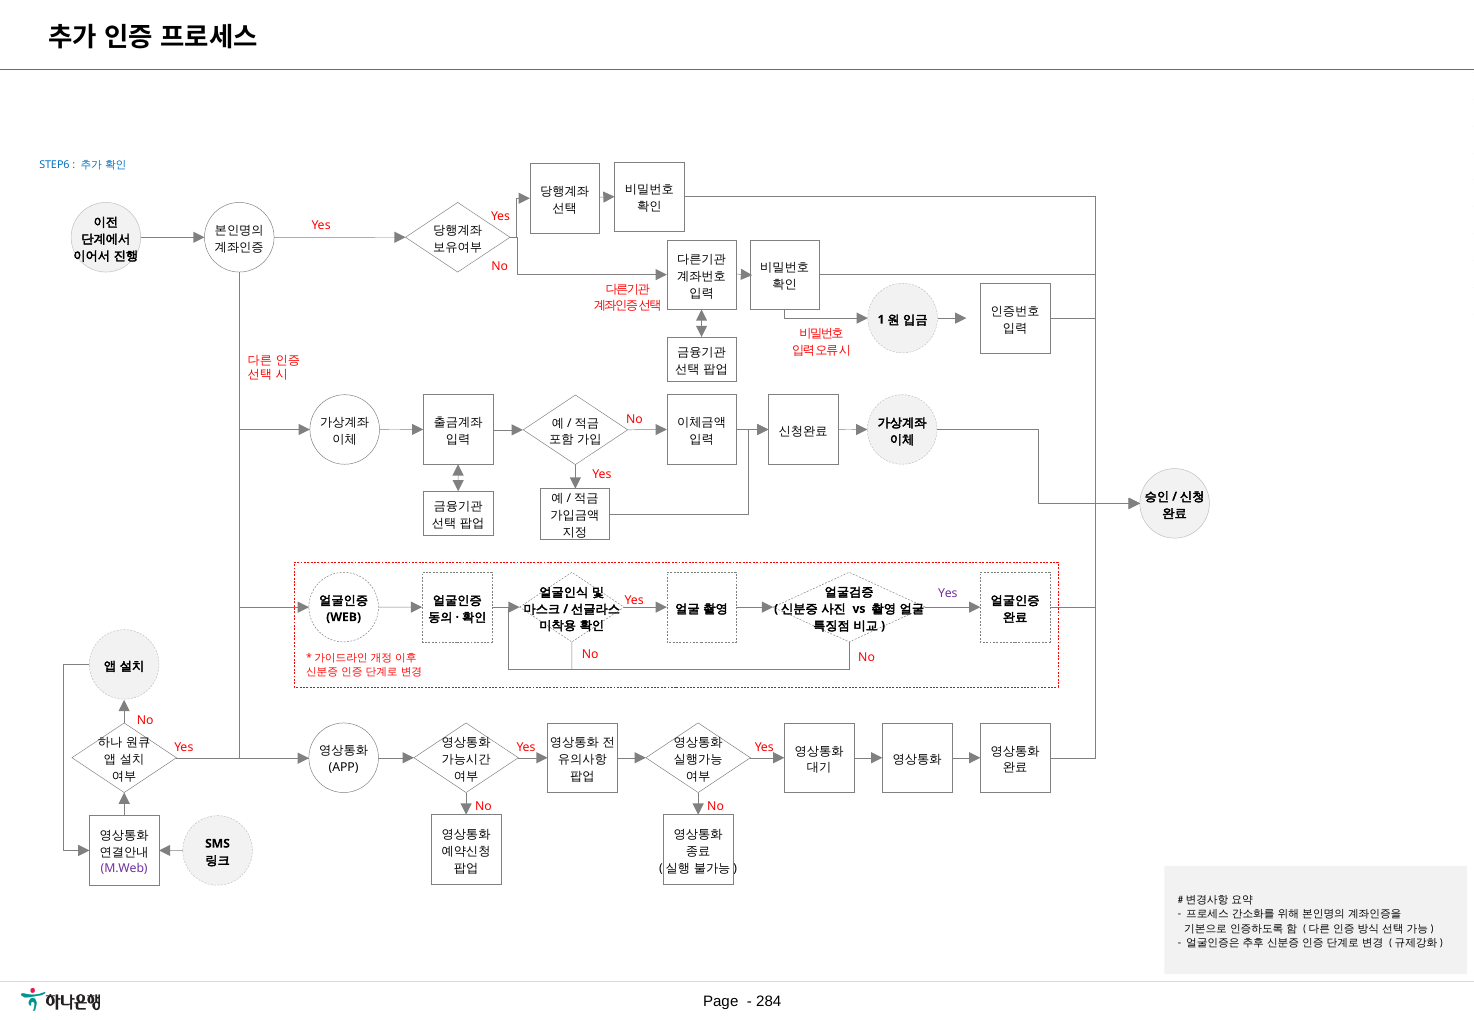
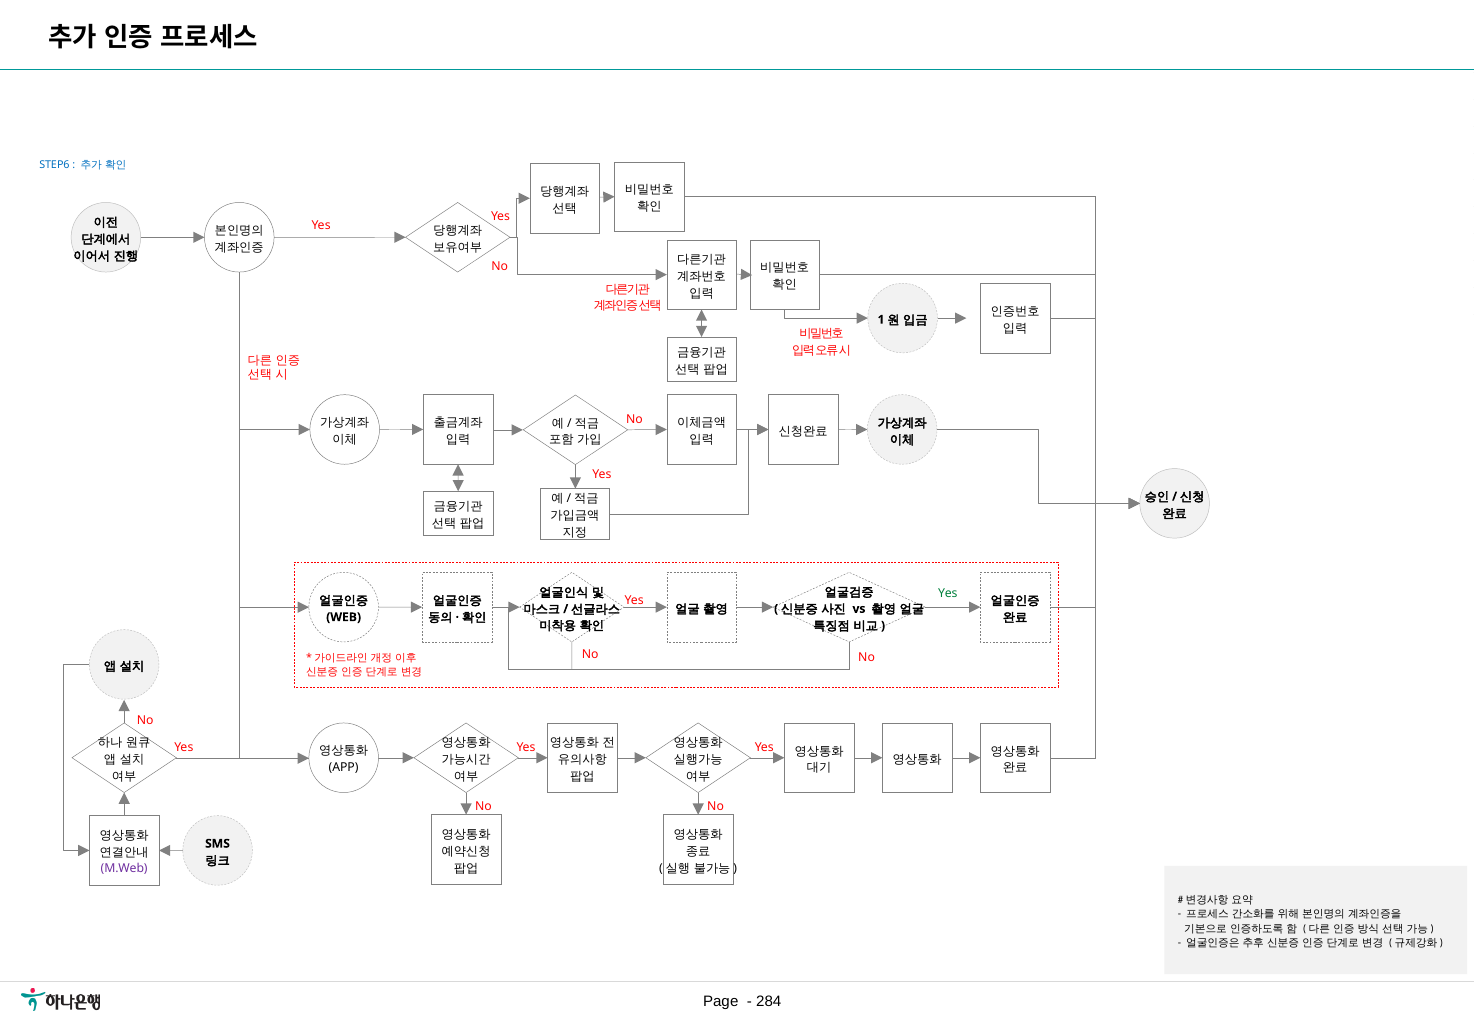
Yes at (948, 594) colour: purple -> green
